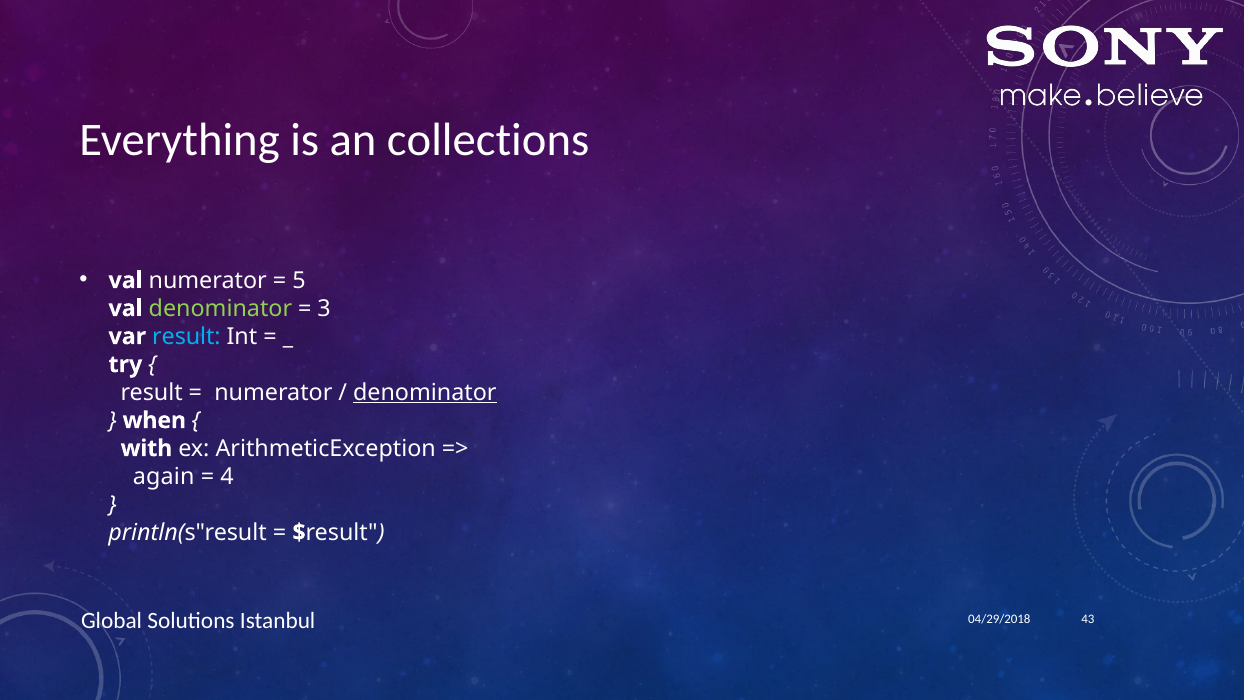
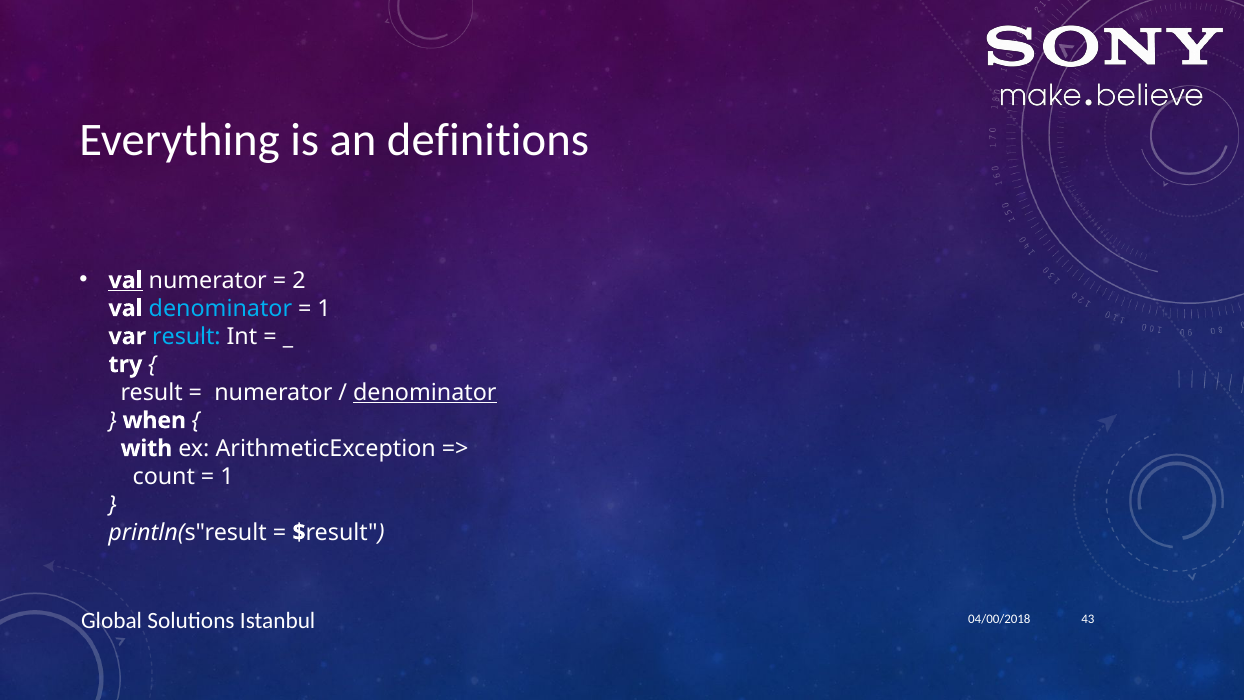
collections: collections -> definitions
val at (126, 280) underline: none -> present
5: 5 -> 2
denominator at (220, 308) colour: light green -> light blue
3 at (324, 308): 3 -> 1
again: again -> count
4 at (227, 476): 4 -> 1
04/29/2018: 04/29/2018 -> 04/00/2018
